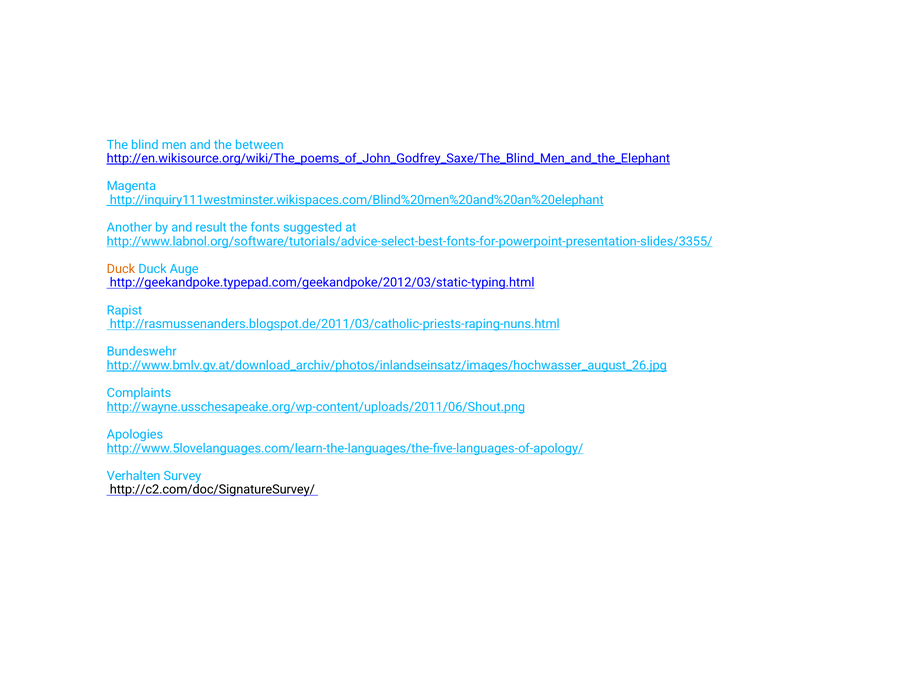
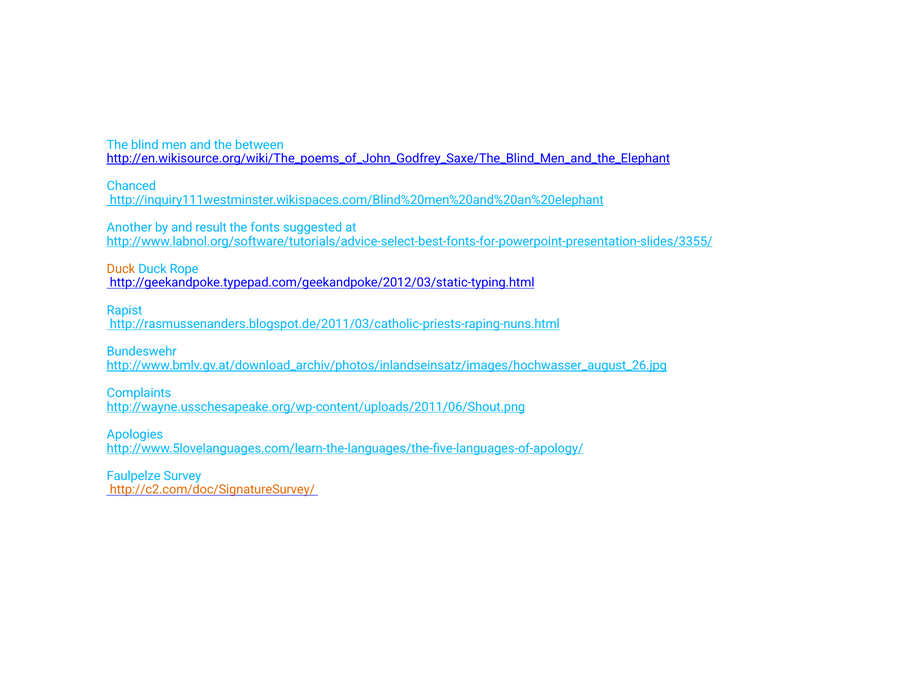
Magenta: Magenta -> Chanced
Auge: Auge -> Rope
Verhalten: Verhalten -> Faulpelze
http://c2.com/doc/SignatureSurvey/ colour: black -> orange
